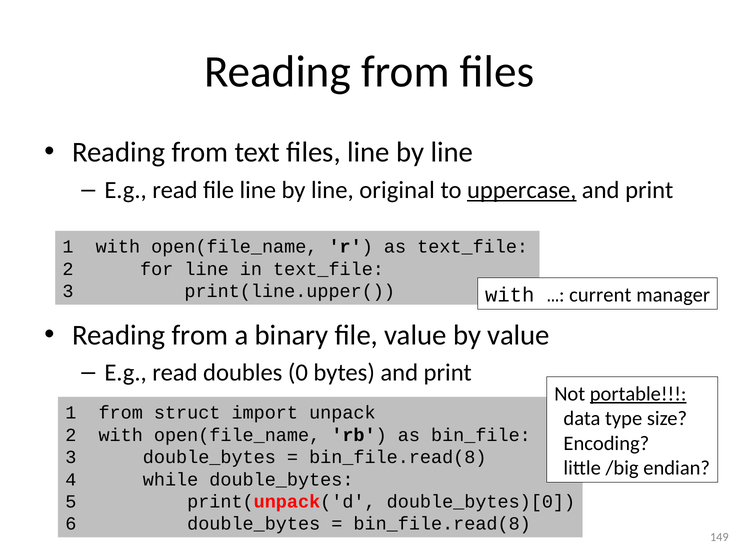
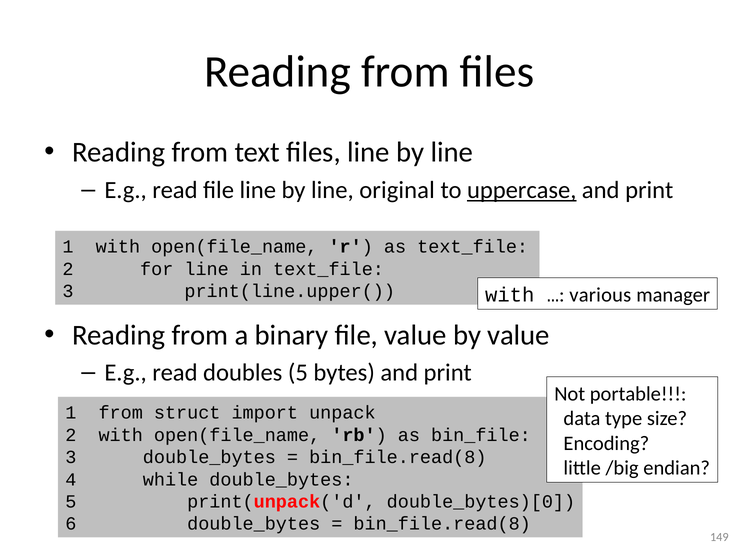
current: current -> various
doubles 0: 0 -> 5
portable underline: present -> none
